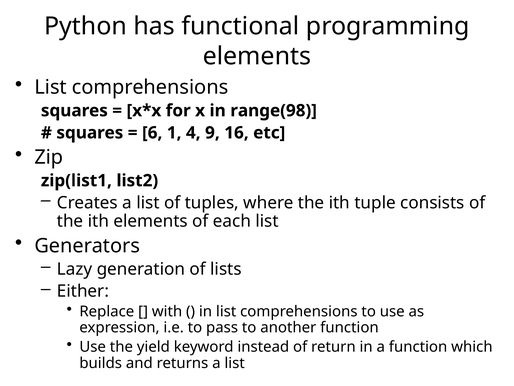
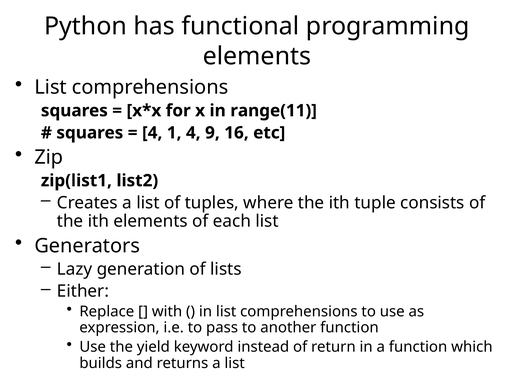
range(98: range(98 -> range(11
6 at (152, 133): 6 -> 4
